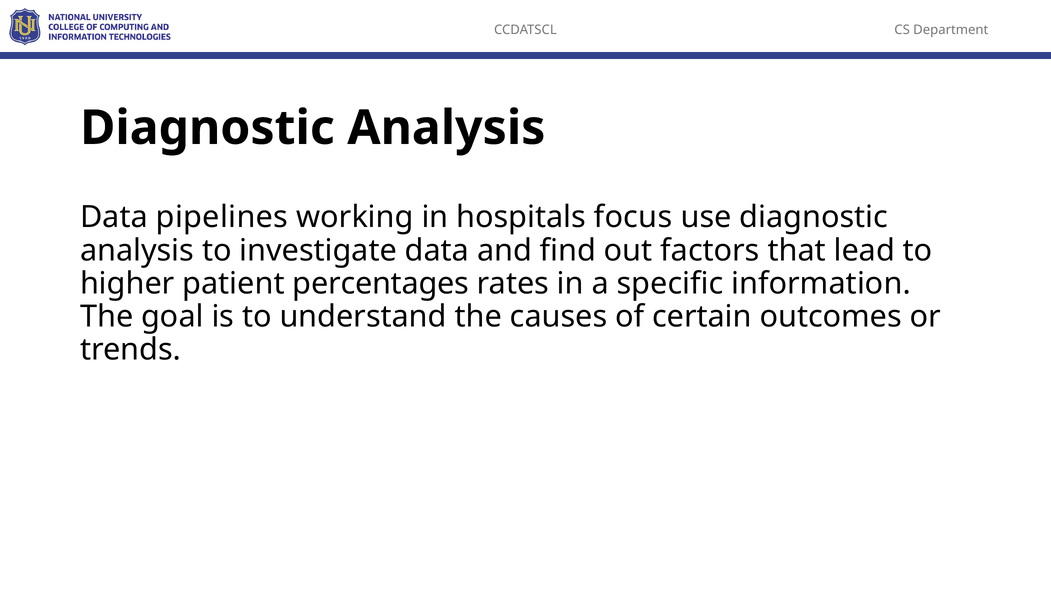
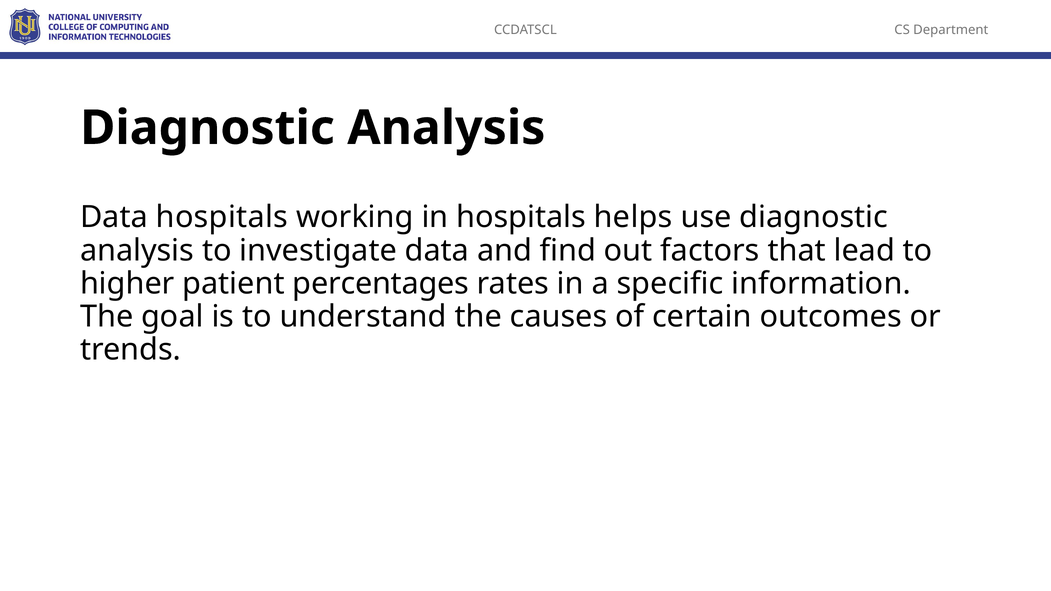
Data pipelines: pipelines -> hospitals
focus: focus -> helps
